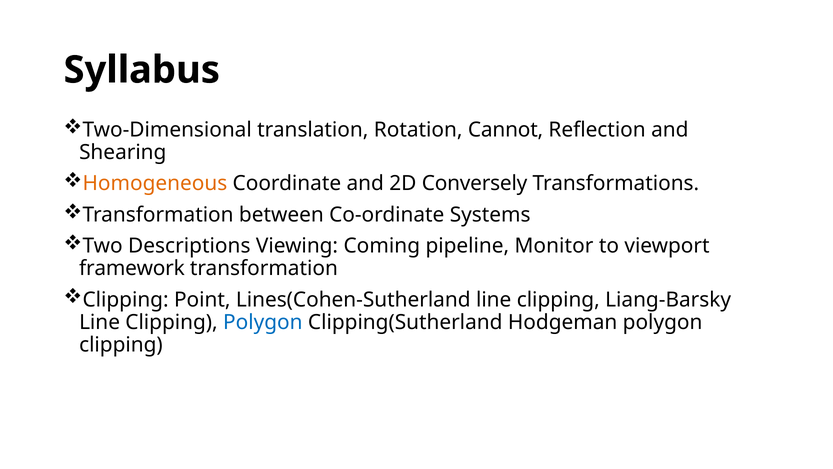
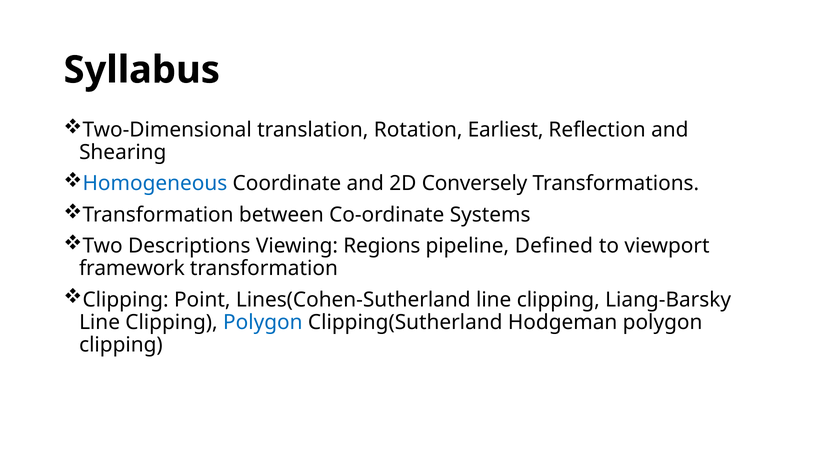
Cannot: Cannot -> Earliest
Homogeneous colour: orange -> blue
Coming: Coming -> Regions
Monitor: Monitor -> Defined
